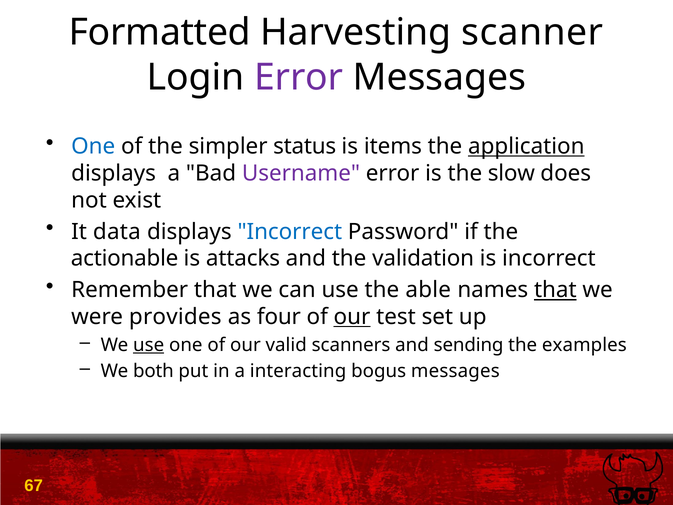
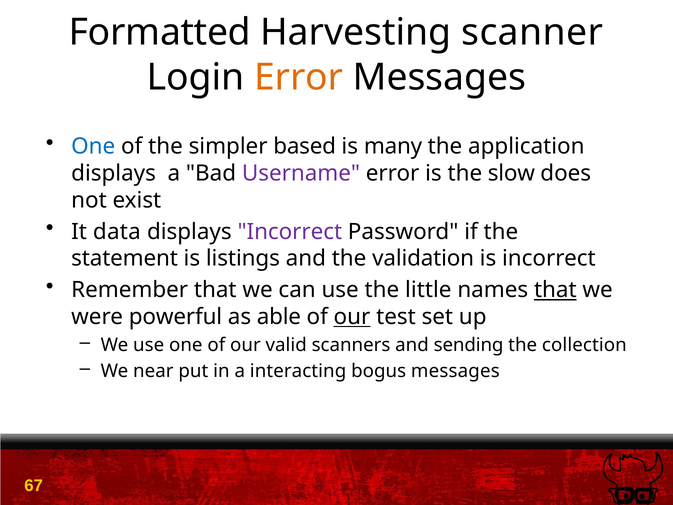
Error at (299, 77) colour: purple -> orange
status: status -> based
items: items -> many
application underline: present -> none
Incorrect at (290, 232) colour: blue -> purple
actionable: actionable -> statement
attacks: attacks -> listings
able: able -> little
provides: provides -> powerful
four: four -> able
use at (149, 345) underline: present -> none
examples: examples -> collection
both: both -> near
